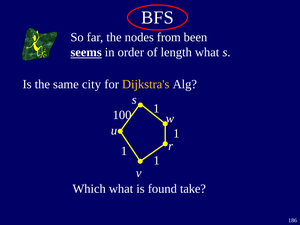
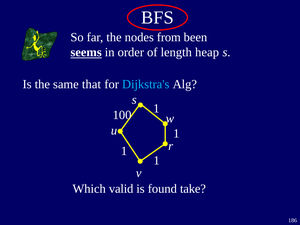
length what: what -> heap
city: city -> that
Dijkstra's colour: yellow -> light blue
Which what: what -> valid
